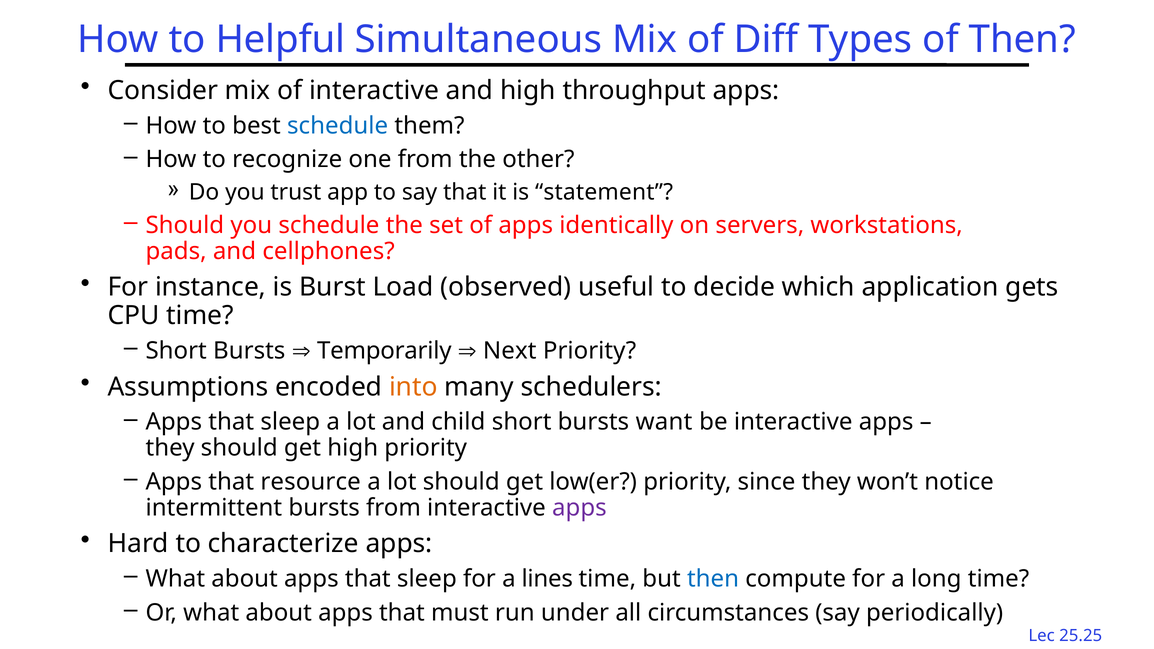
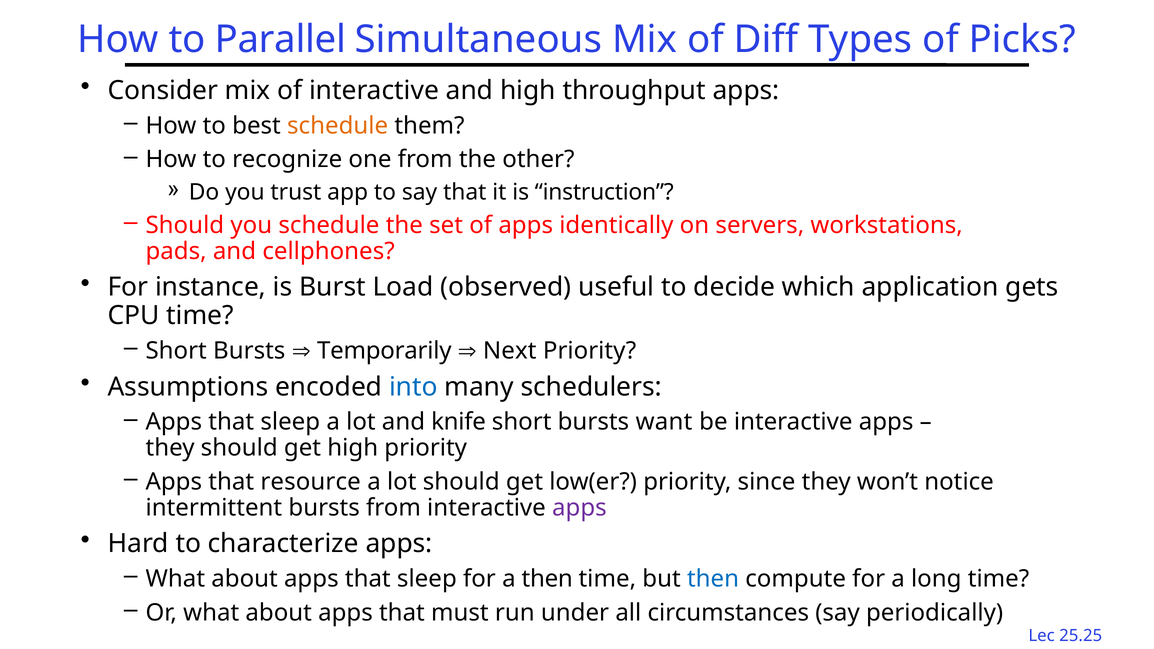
Helpful: Helpful -> Parallel
of Then: Then -> Picks
schedule at (338, 126) colour: blue -> orange
statement: statement -> instruction
into colour: orange -> blue
child: child -> knife
a lines: lines -> then
